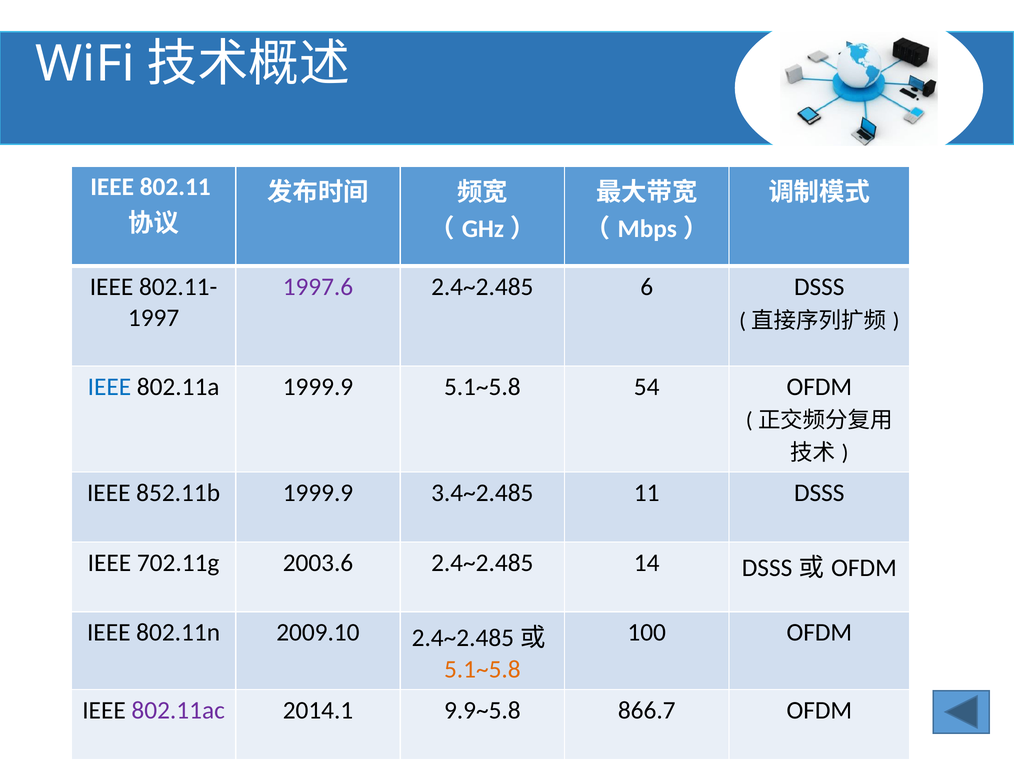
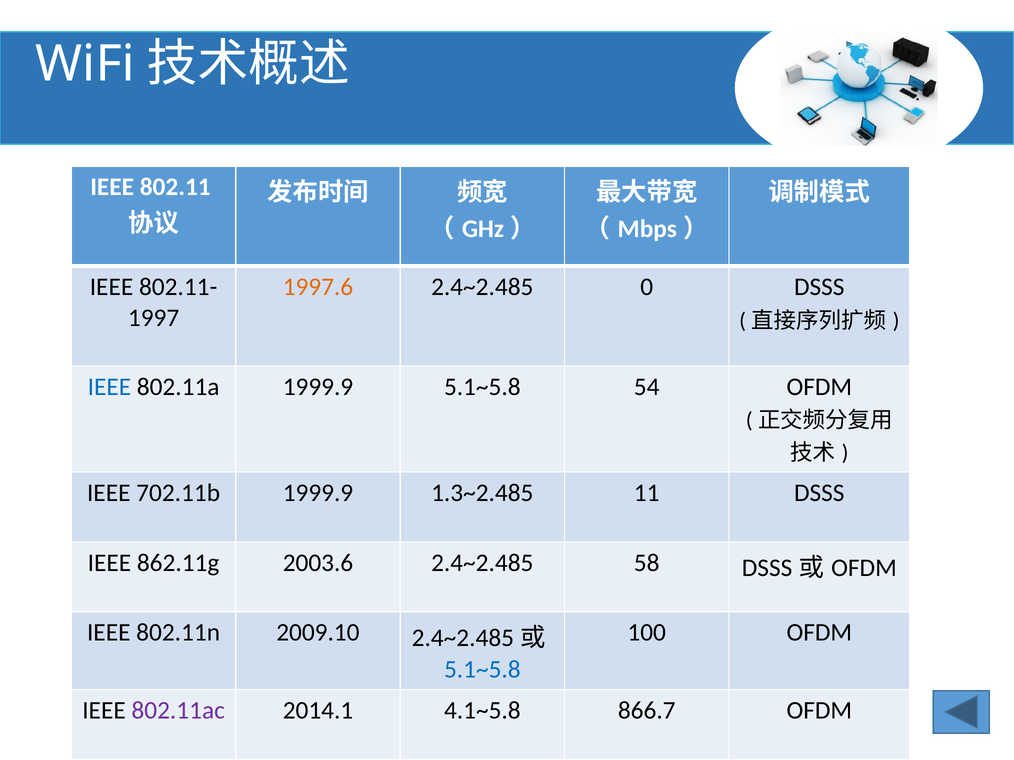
1997.6 colour: purple -> orange
6: 6 -> 0
852.11b: 852.11b -> 702.11b
3.4~2.485: 3.4~2.485 -> 1.3~2.485
702.11g: 702.11g -> 862.11g
14: 14 -> 58
5.1~5.8 at (482, 670) colour: orange -> blue
9.9~5.8: 9.9~5.8 -> 4.1~5.8
